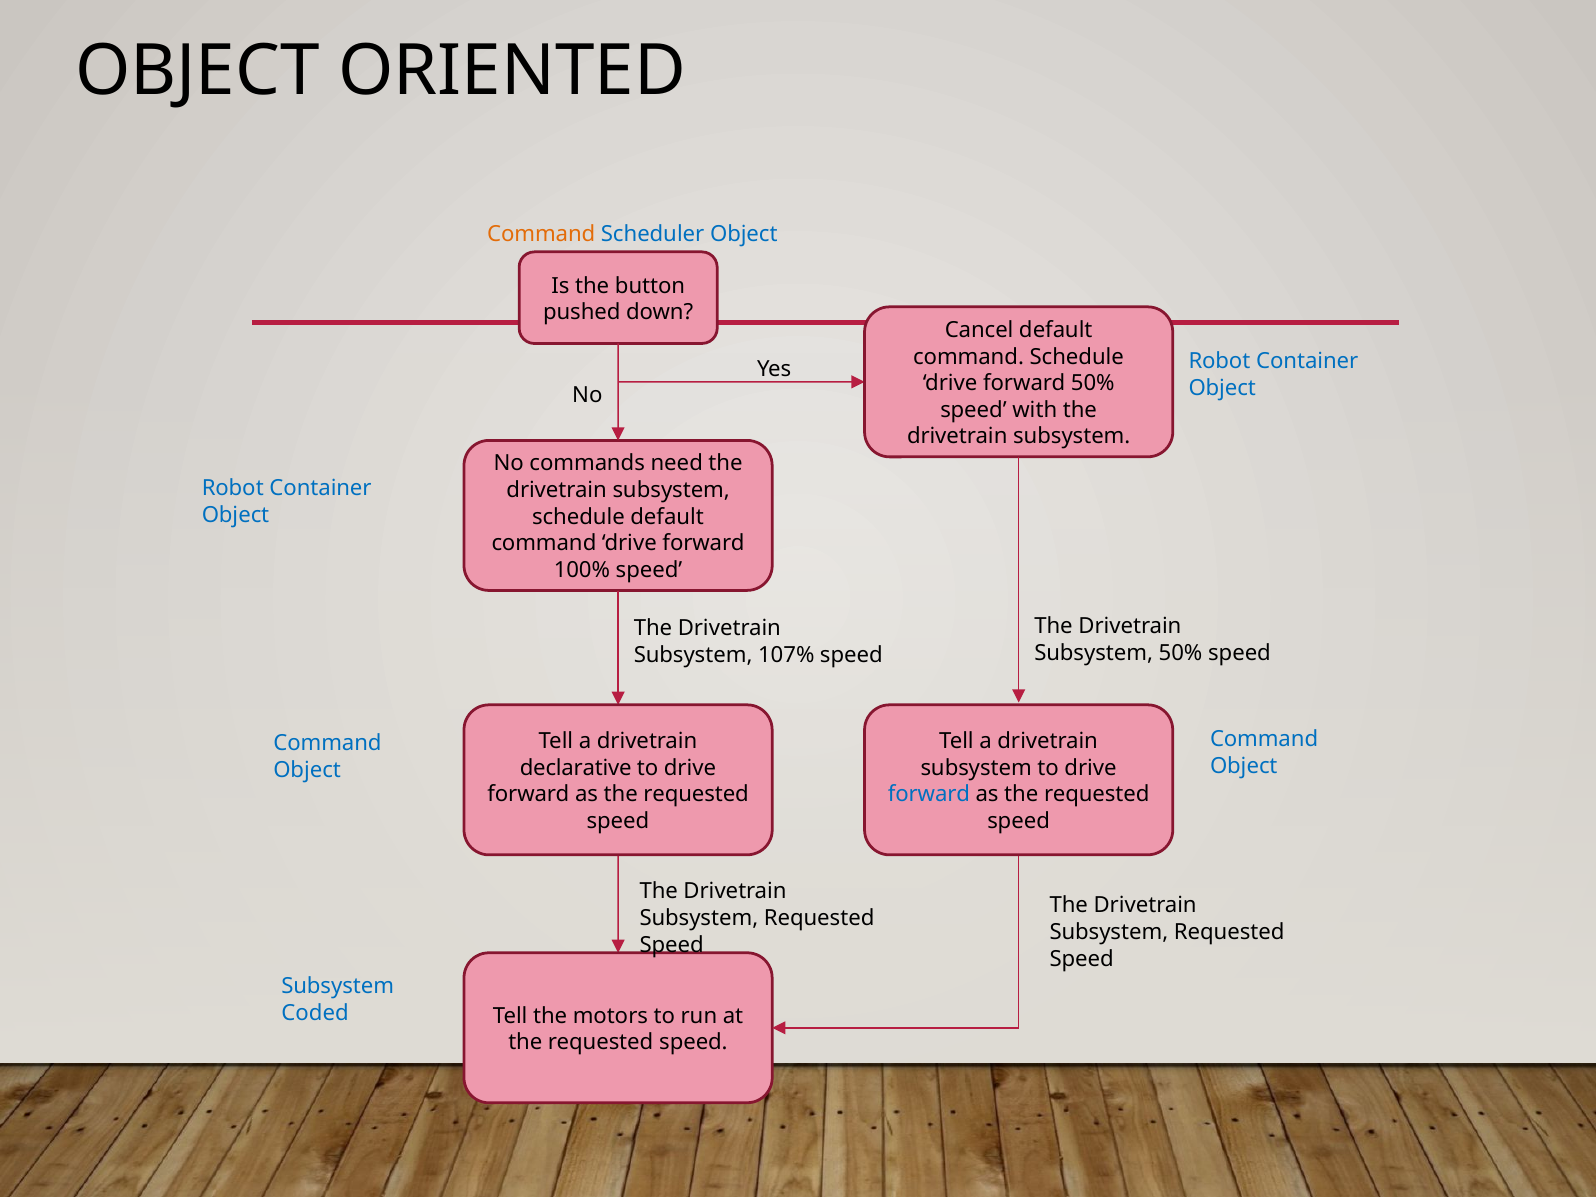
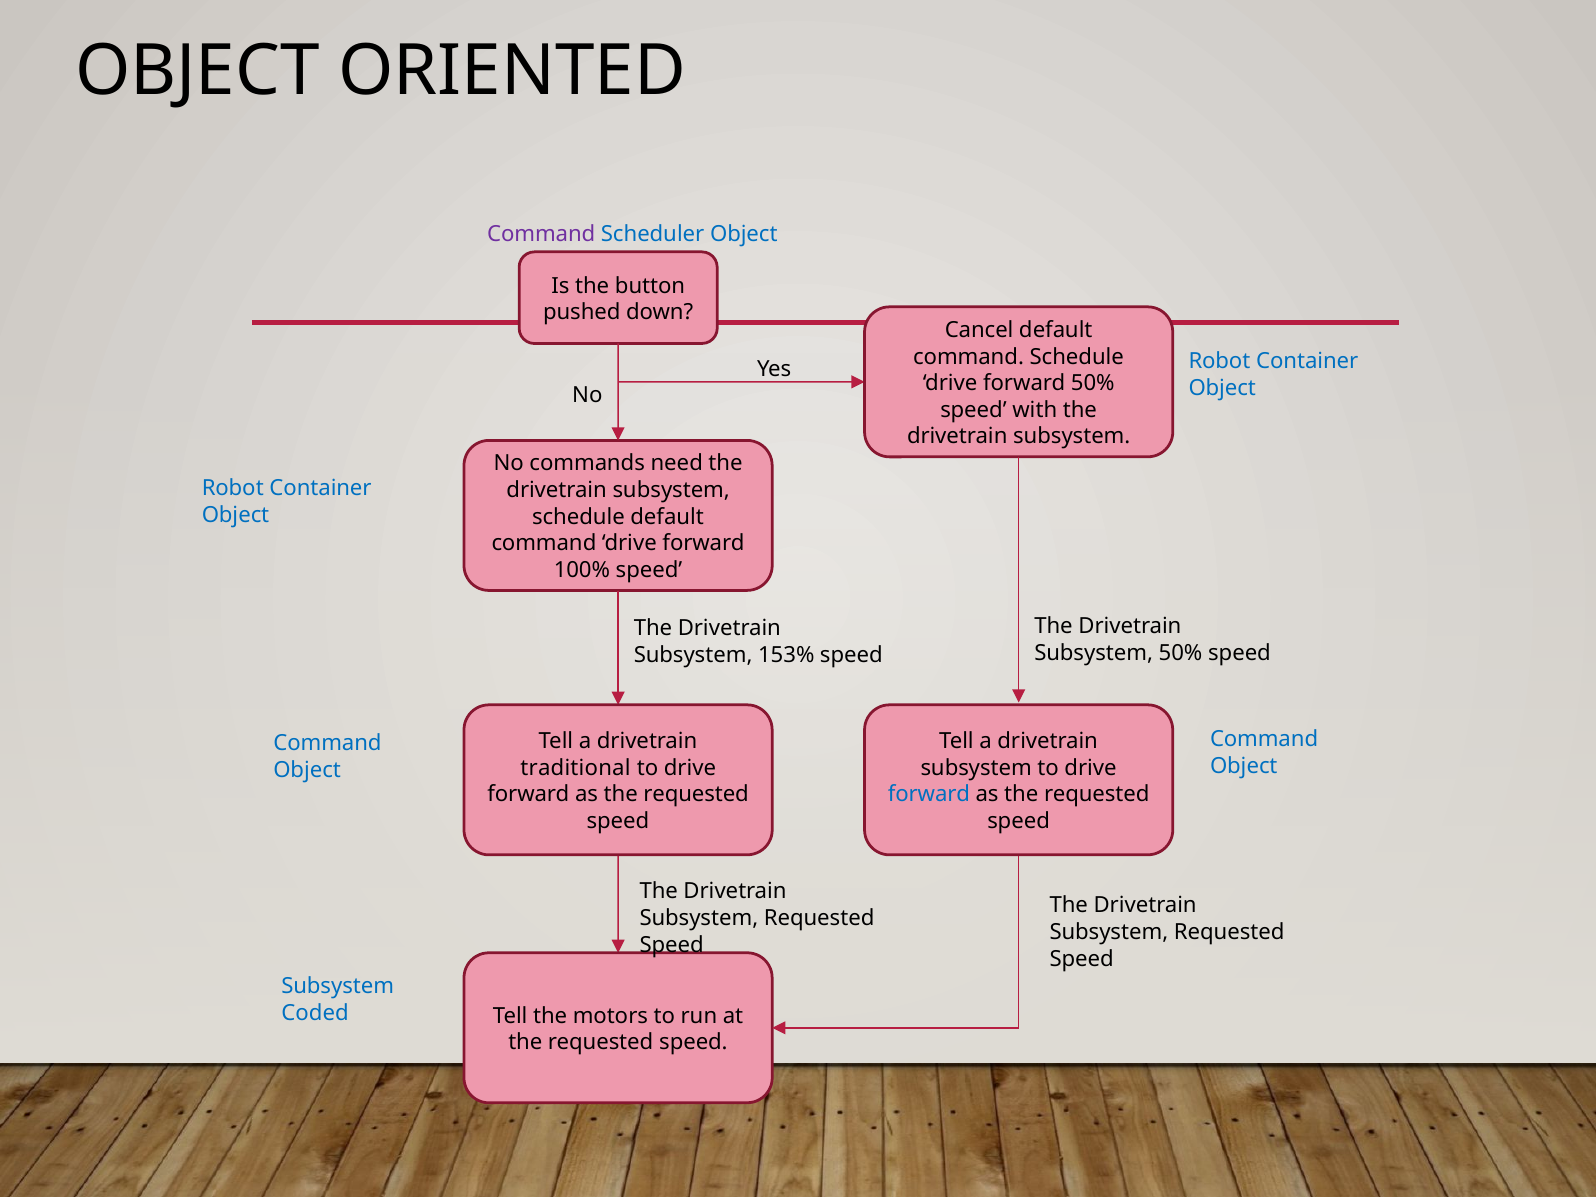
Command at (541, 234) colour: orange -> purple
107%: 107% -> 153%
declarative: declarative -> traditional
